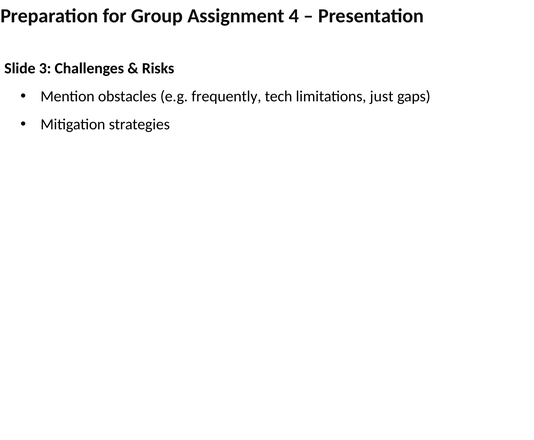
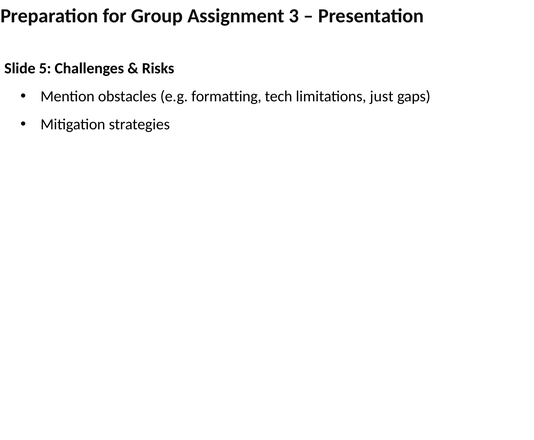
4: 4 -> 3
3: 3 -> 5
frequently: frequently -> formatting
